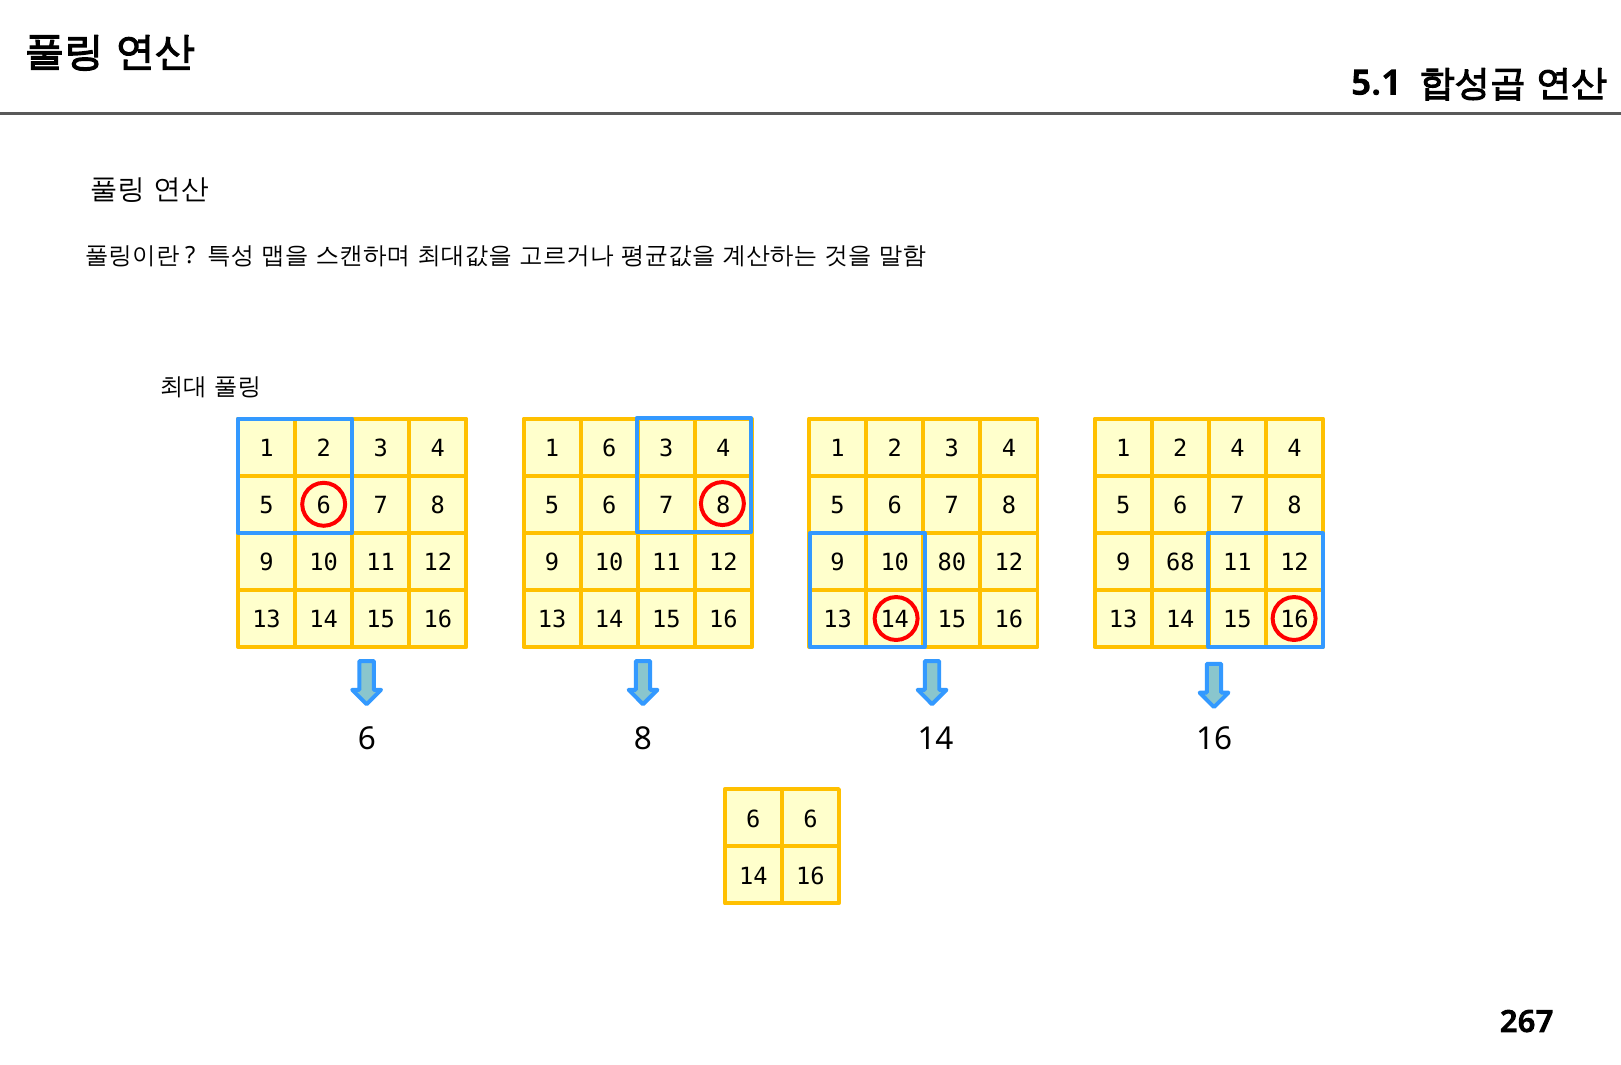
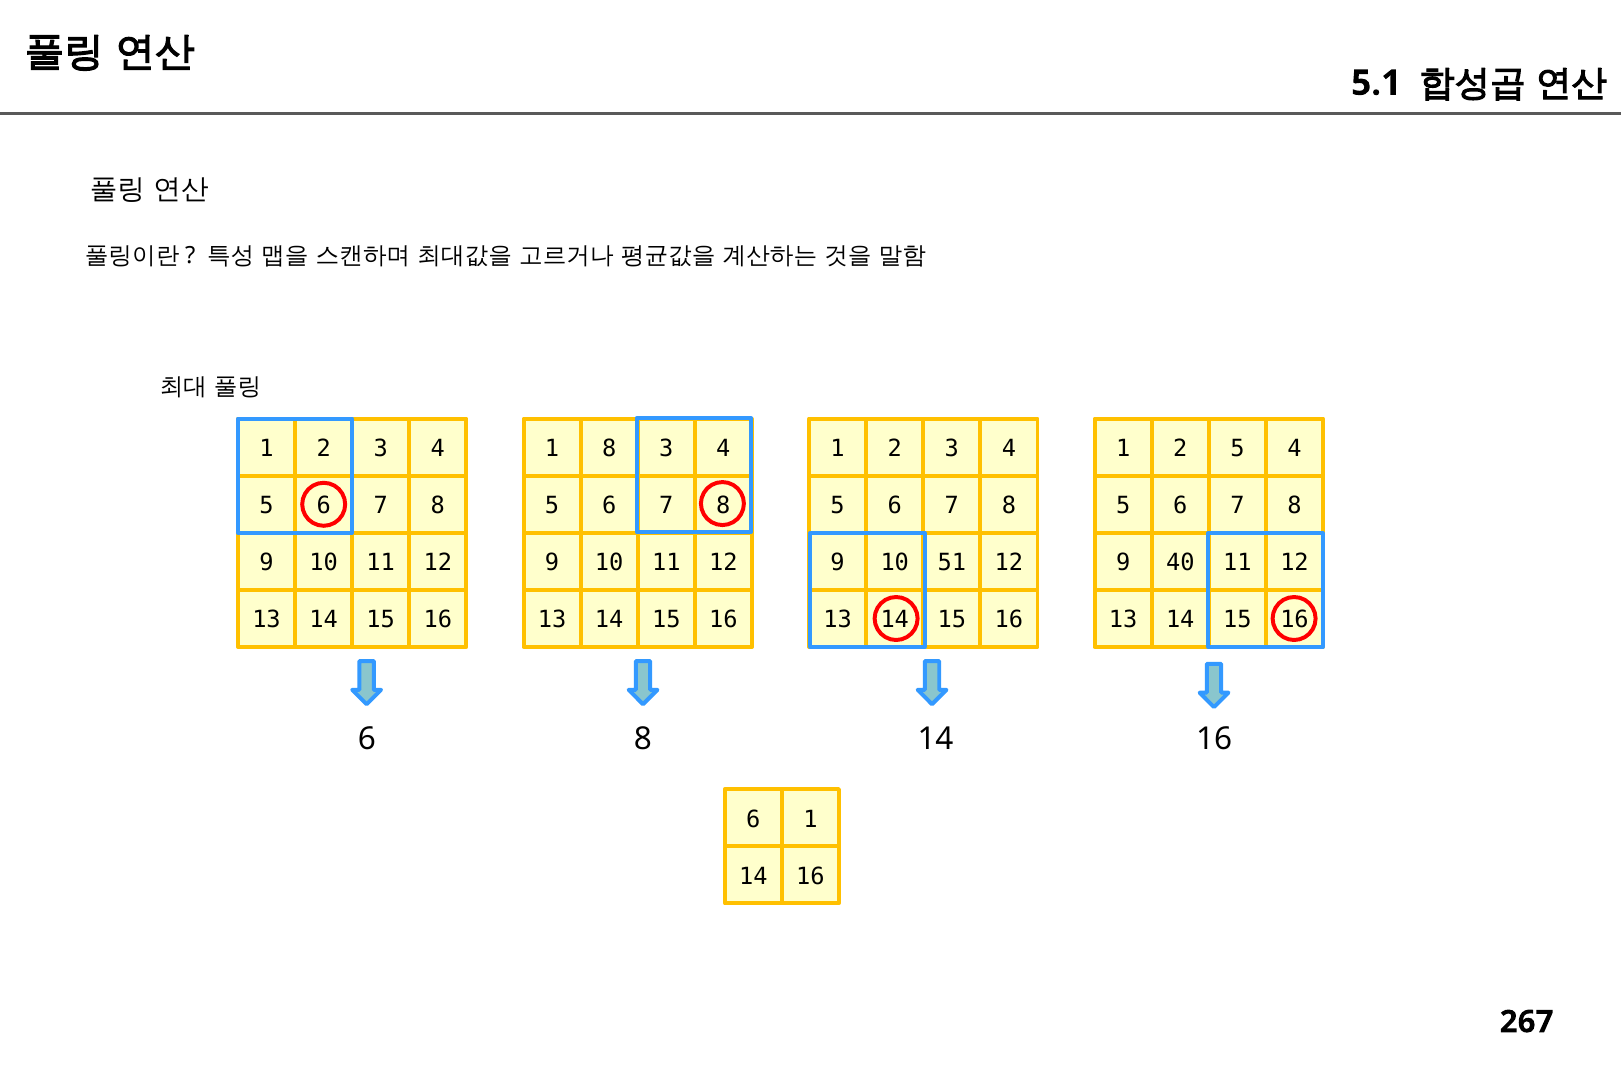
1 6: 6 -> 8
2 4: 4 -> 5
80: 80 -> 51
68: 68 -> 40
6 at (810, 819): 6 -> 1
